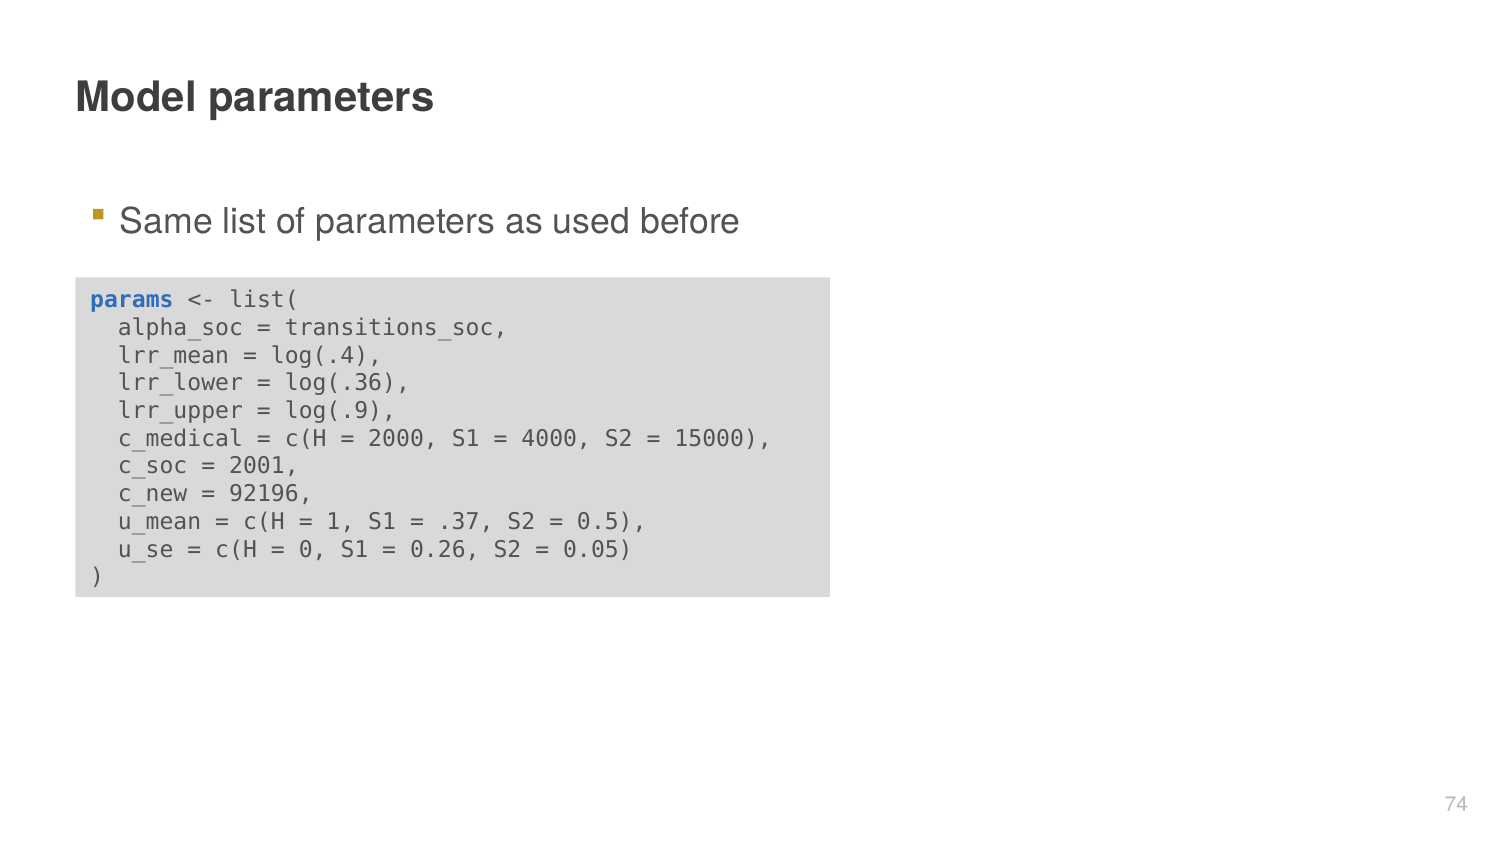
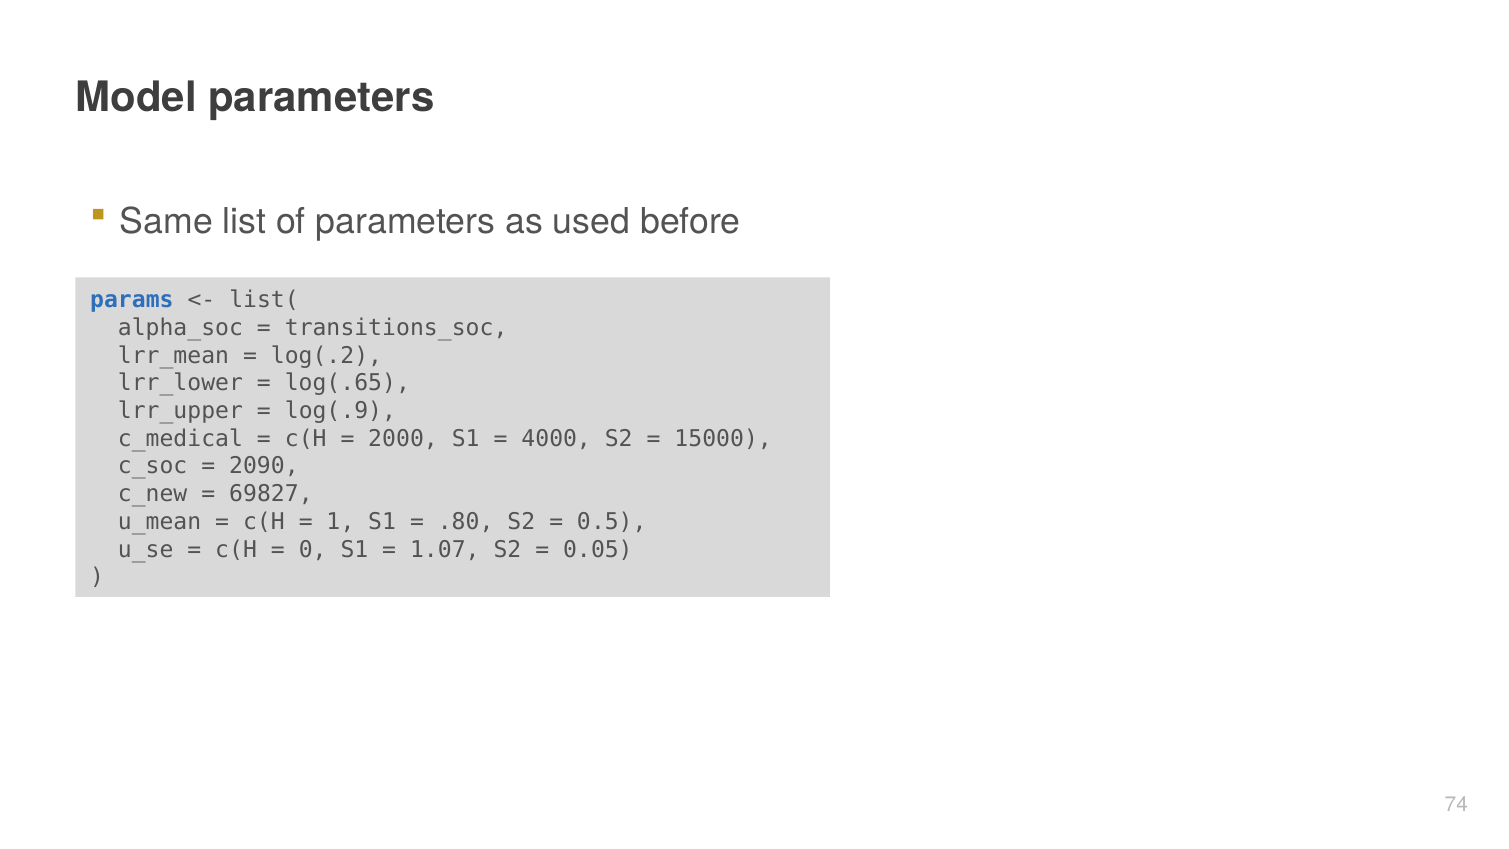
log(.4: log(.4 -> log(.2
log(.36: log(.36 -> log(.65
2001: 2001 -> 2090
92196: 92196 -> 69827
.37: .37 -> .80
0.26: 0.26 -> 1.07
